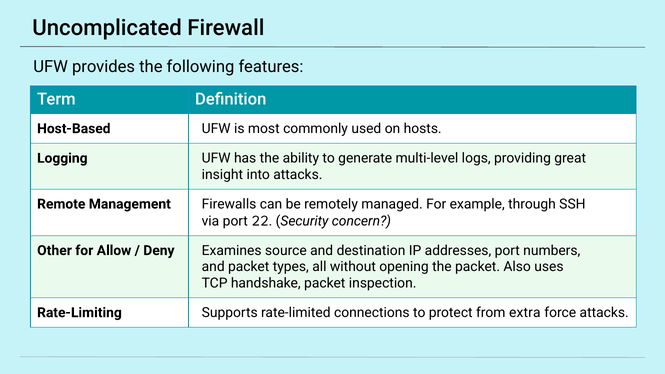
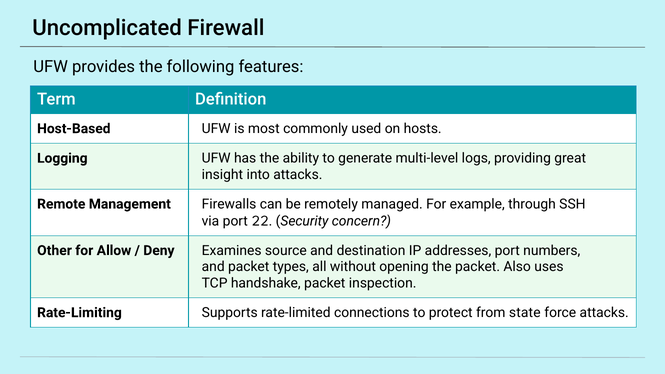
extra: extra -> state
